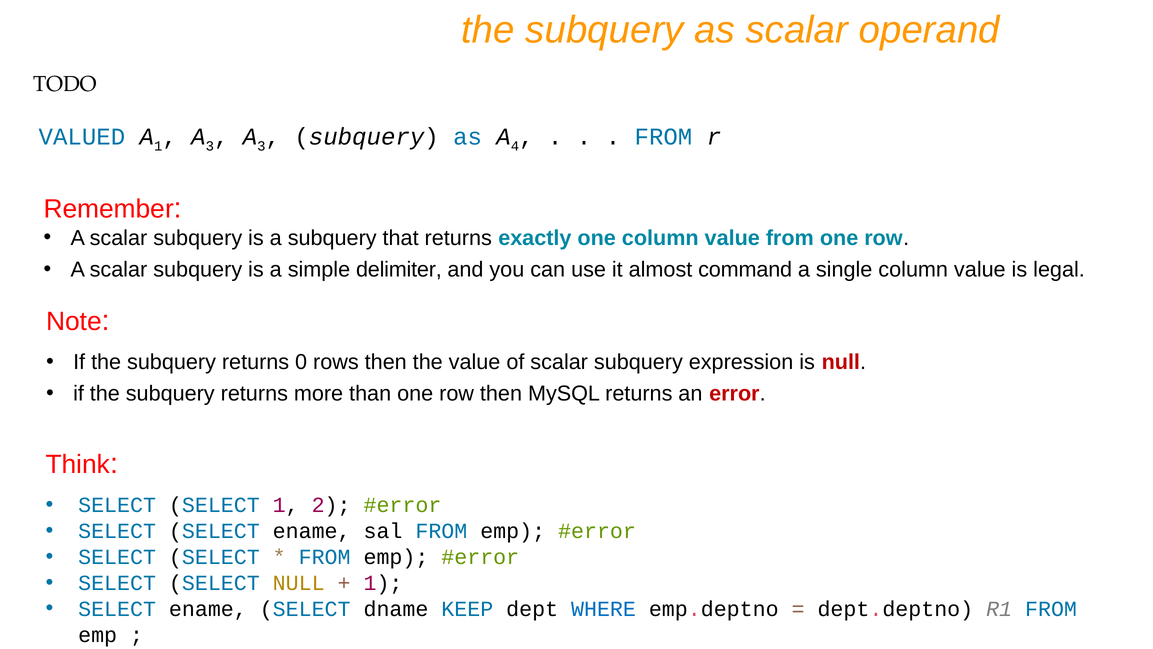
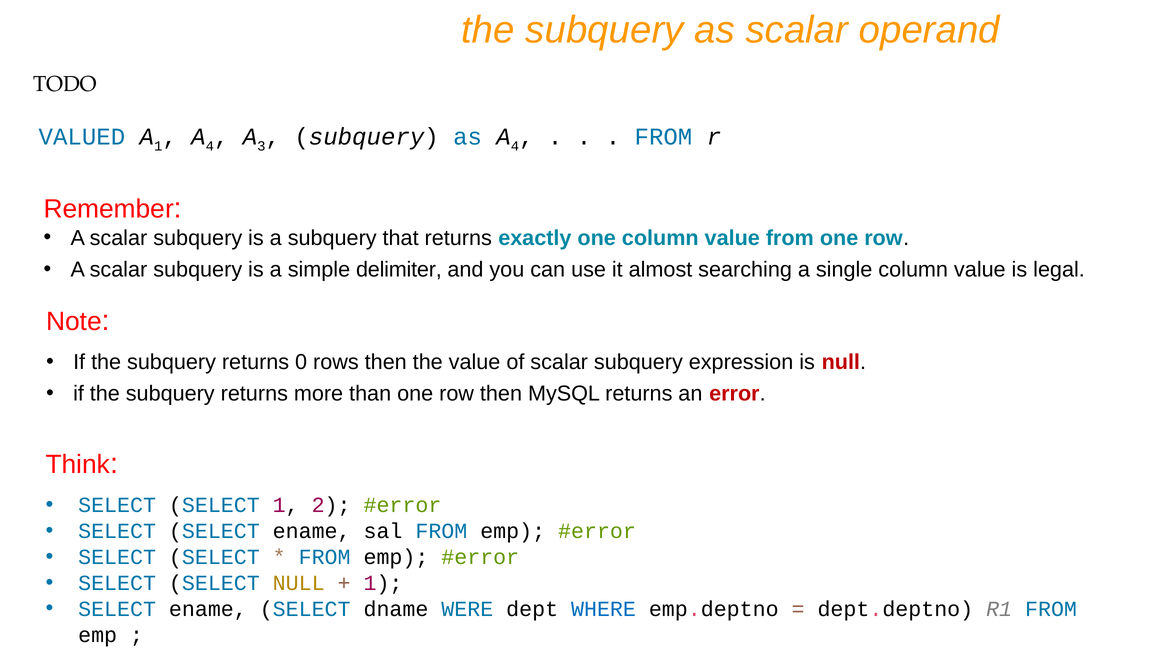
3 at (210, 146): 3 -> 4
command: command -> searching
KEEP: KEEP -> WERE
